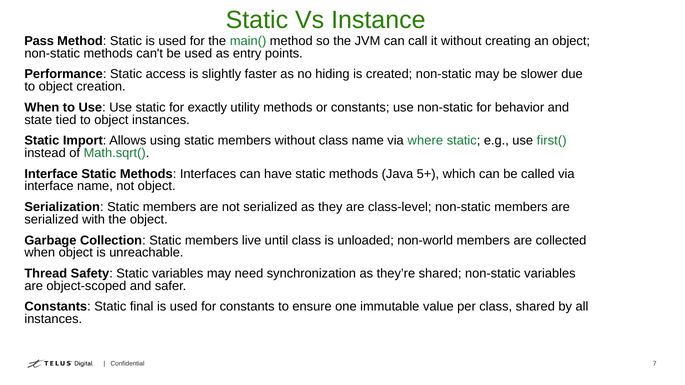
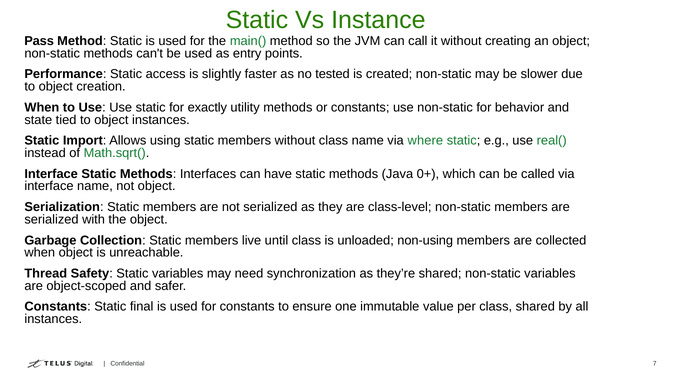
hiding: hiding -> tested
first(: first( -> real(
5+: 5+ -> 0+
non-world: non-world -> non-using
